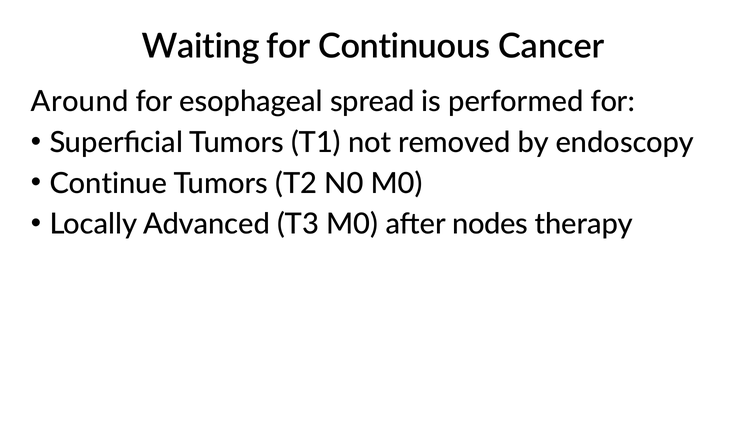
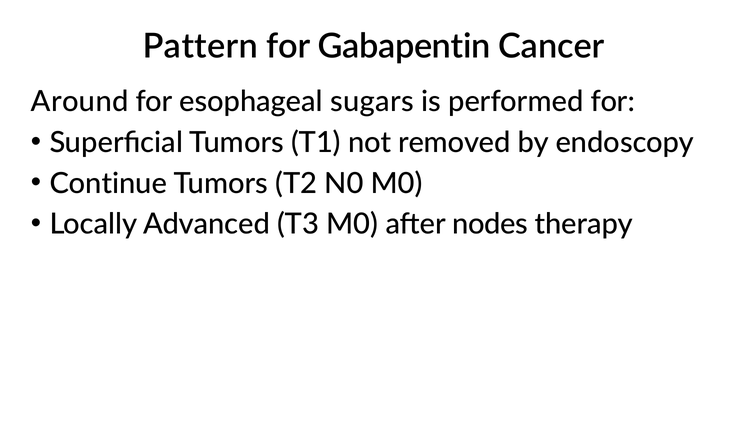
Waiting: Waiting -> Pattern
Continuous: Continuous -> Gabapentin
spread: spread -> sugars
